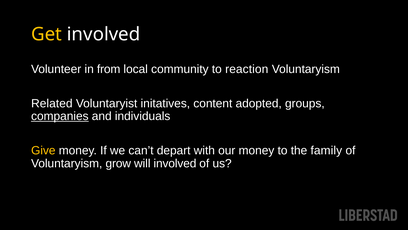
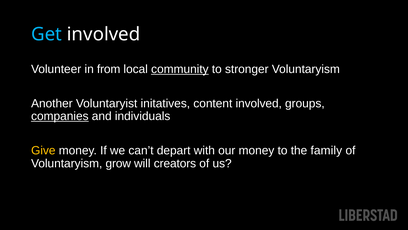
Get colour: yellow -> light blue
community underline: none -> present
reaction: reaction -> stronger
Related: Related -> Another
content adopted: adopted -> involved
will involved: involved -> creators
